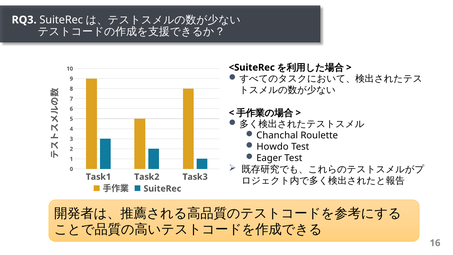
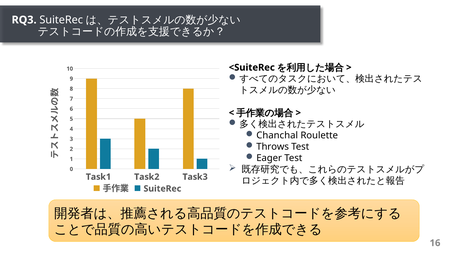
Howdo: Howdo -> Throws
